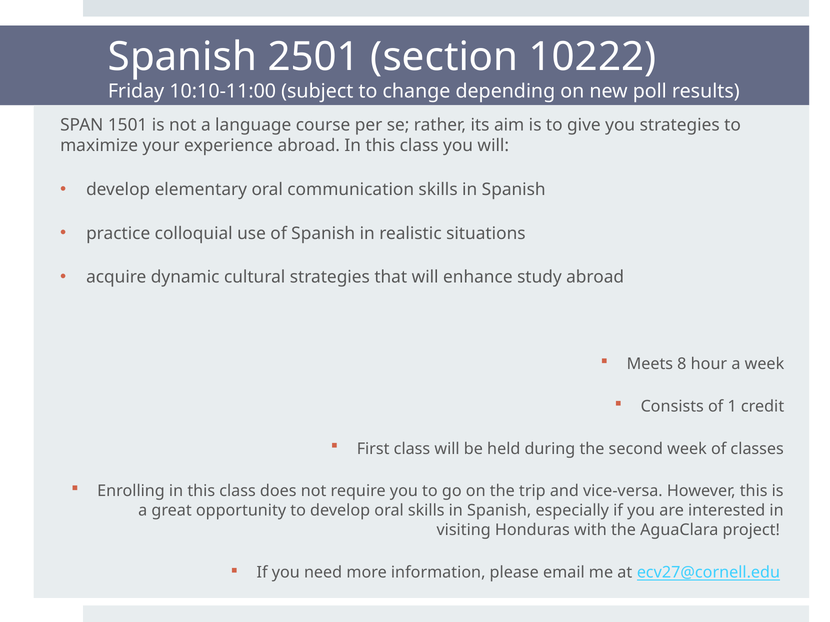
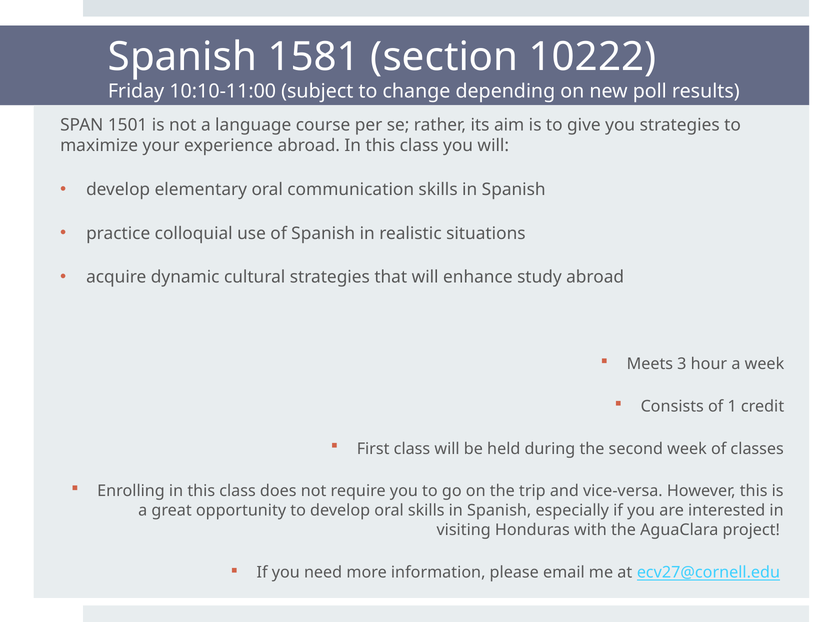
2501: 2501 -> 1581
8: 8 -> 3
